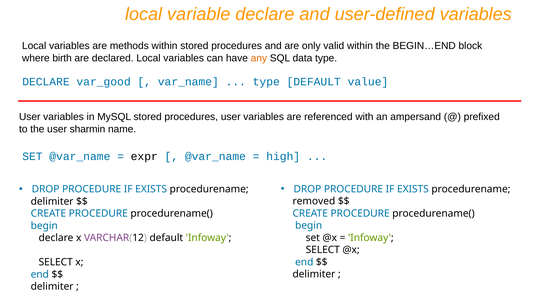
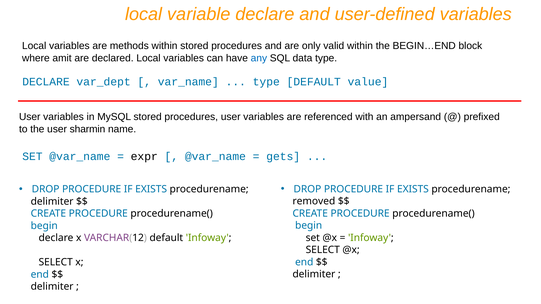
birth: birth -> amit
any colour: orange -> blue
var_good: var_good -> var_dept
high: high -> gets
